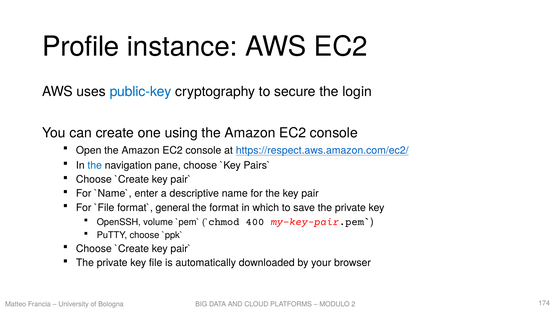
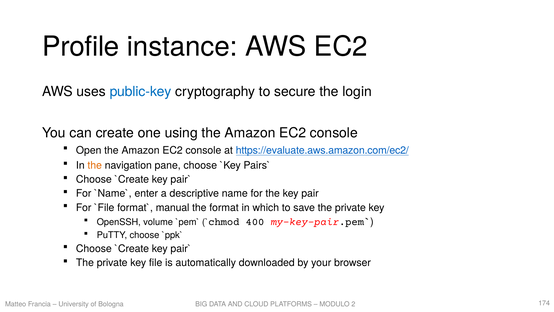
https://respect.aws.amazon.com/ec2/: https://respect.aws.amazon.com/ec2/ -> https://evaluate.aws.amazon.com/ec2/
the at (95, 165) colour: blue -> orange
general: general -> manual
